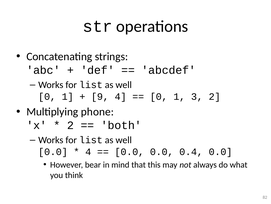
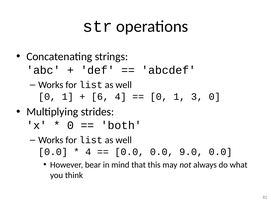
9: 9 -> 6
3 2: 2 -> 0
phone: phone -> strides
2 at (70, 125): 2 -> 0
0.4: 0.4 -> 9.0
